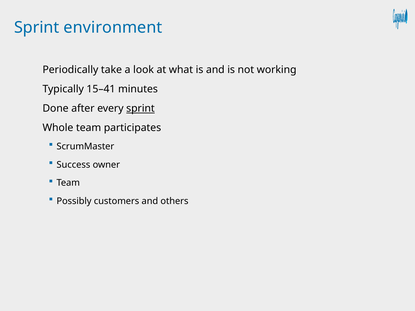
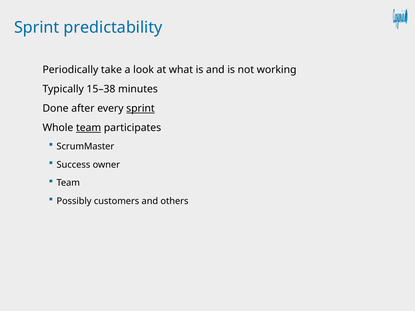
environment: environment -> predictability
15–41: 15–41 -> 15–38
team at (89, 128) underline: none -> present
